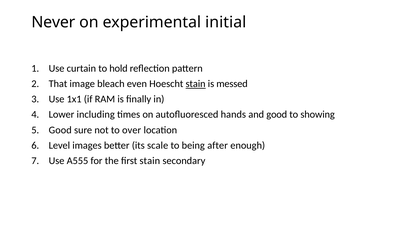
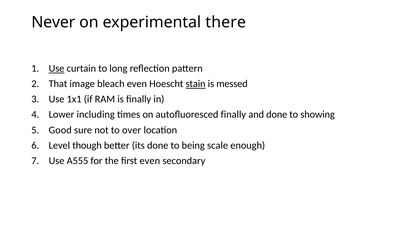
initial: initial -> there
Use at (57, 69) underline: none -> present
hold: hold -> long
autofluoresced hands: hands -> finally
and good: good -> done
images: images -> though
its scale: scale -> done
after: after -> scale
first stain: stain -> even
